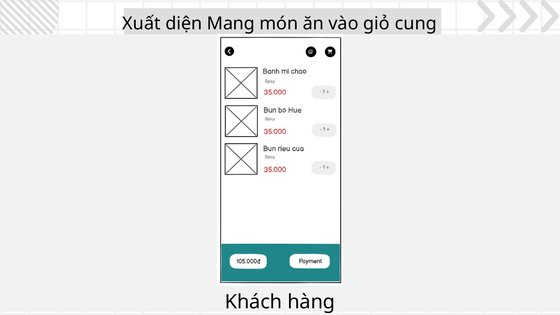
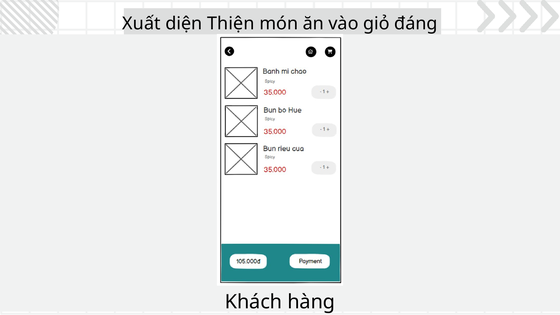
Mang: Mang -> Thiện
cung: cung -> đáng
